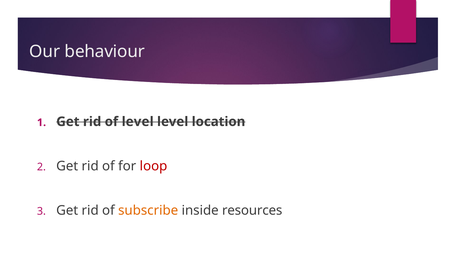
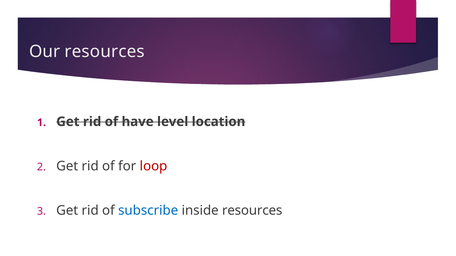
Our behaviour: behaviour -> resources
of level: level -> have
subscribe colour: orange -> blue
